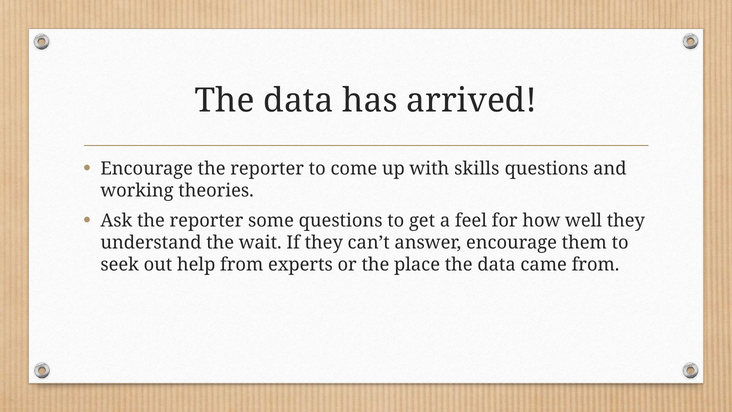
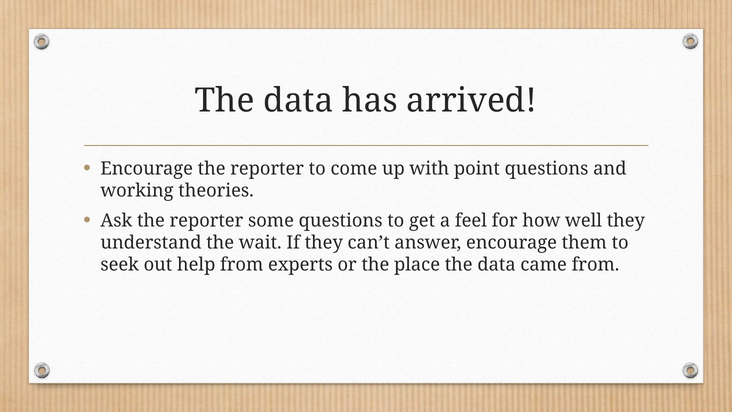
skills: skills -> point
